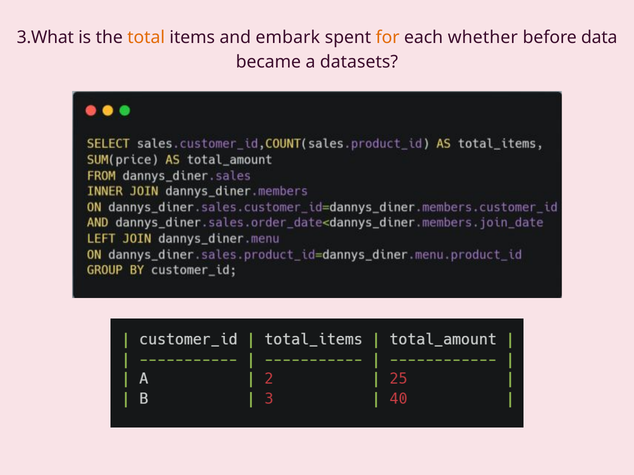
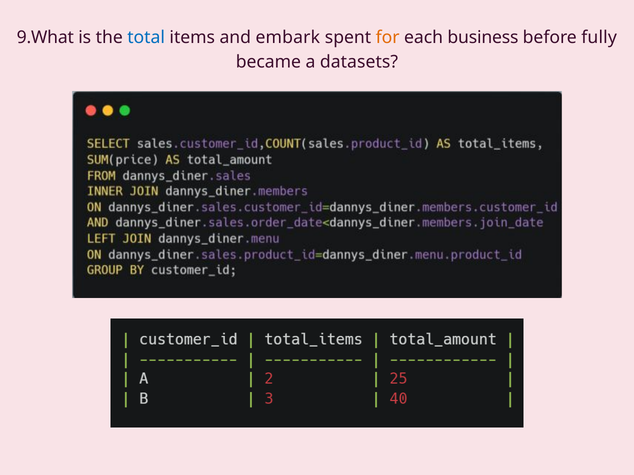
3.What: 3.What -> 9.What
total colour: orange -> blue
whether: whether -> business
data: data -> fully
